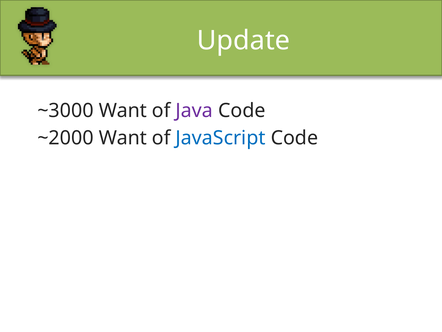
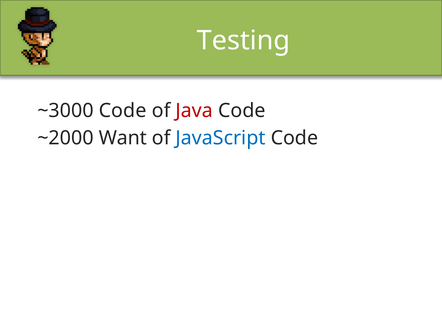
Update: Update -> Testing
~3000 Want: Want -> Code
Java colour: purple -> red
